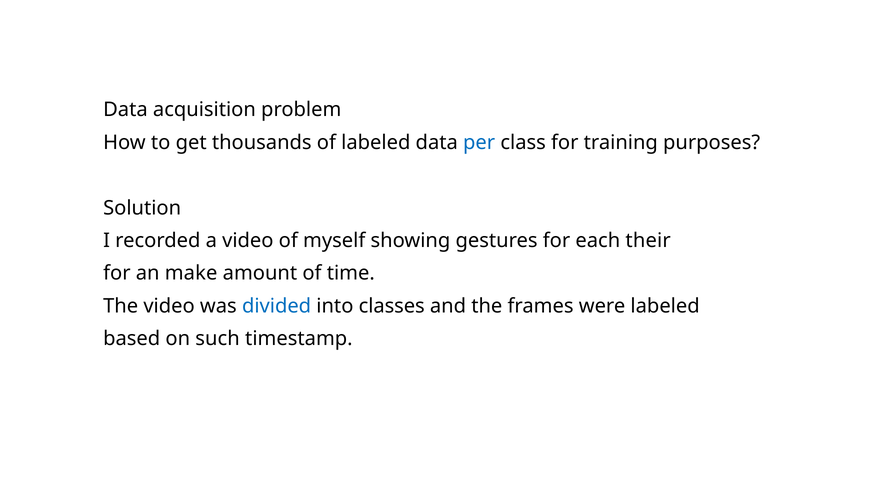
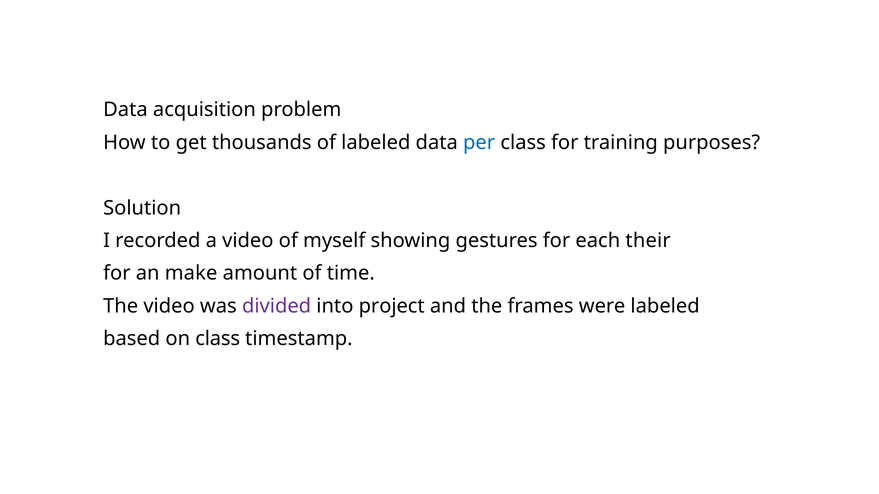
divided colour: blue -> purple
classes: classes -> project
on such: such -> class
